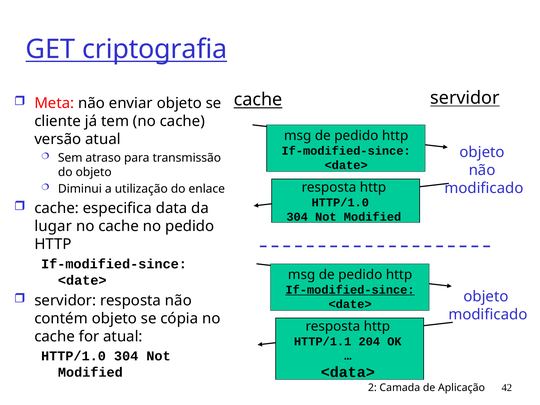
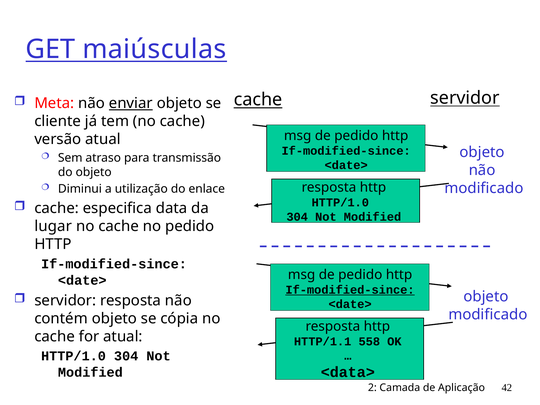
criptografia: criptografia -> maiúsculas
enviar underline: none -> present
204: 204 -> 558
